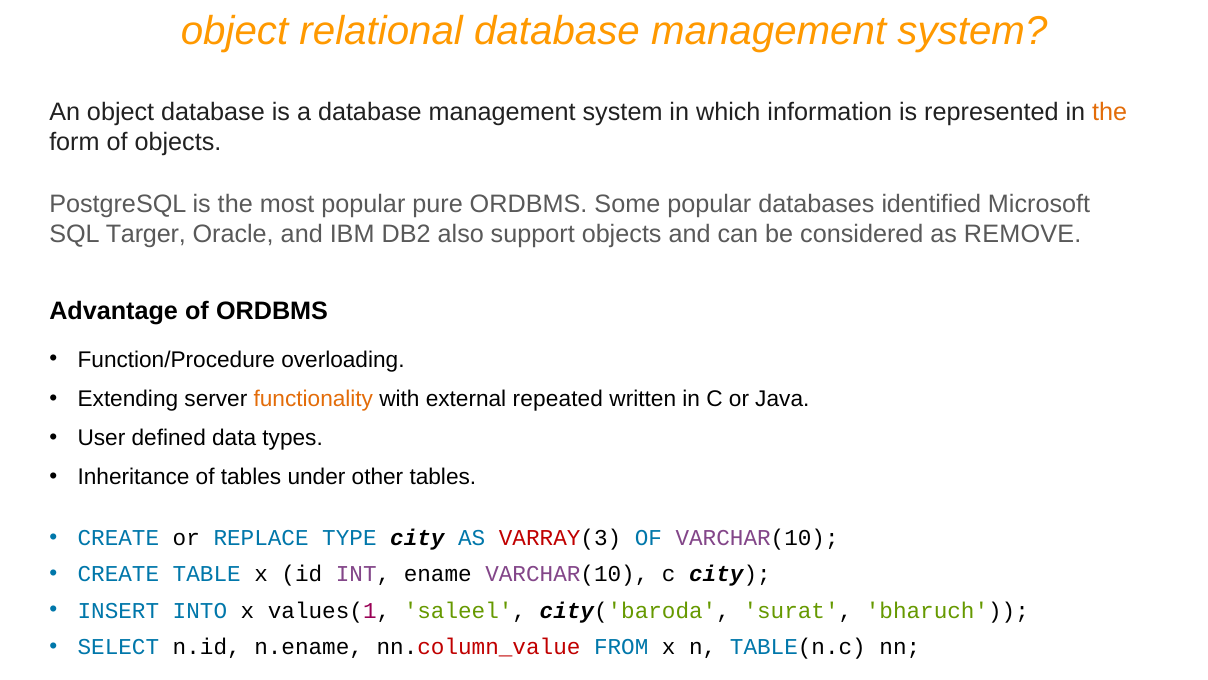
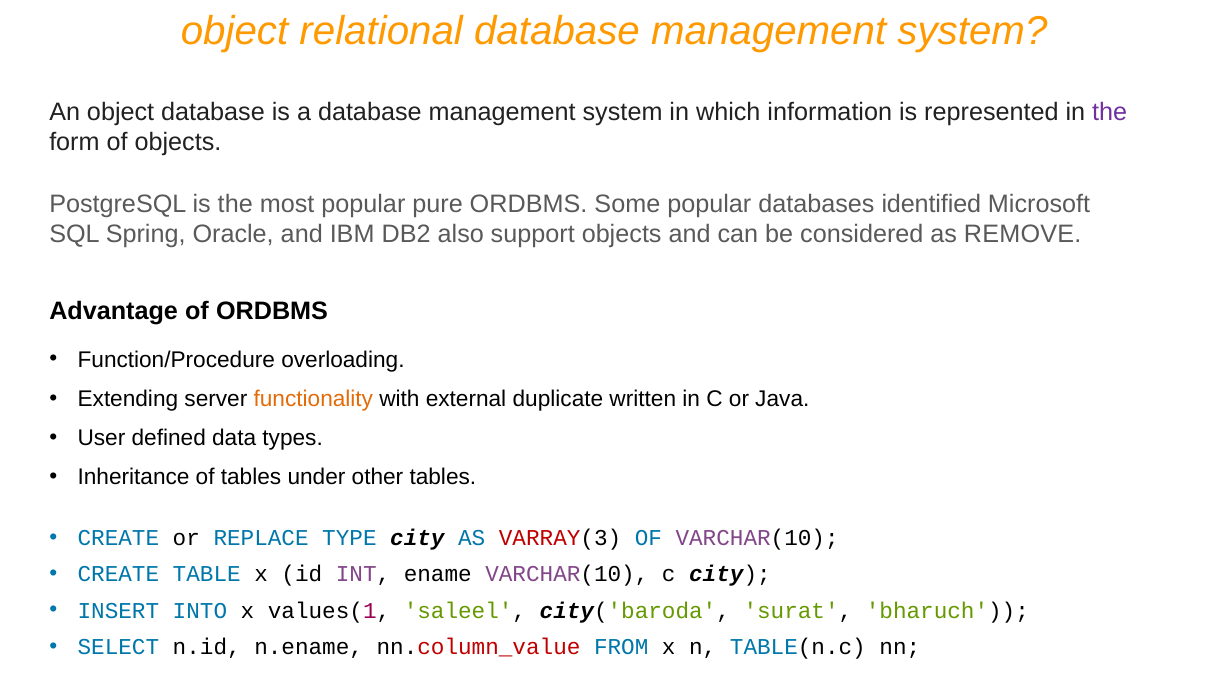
the at (1110, 112) colour: orange -> purple
Targer: Targer -> Spring
repeated: repeated -> duplicate
